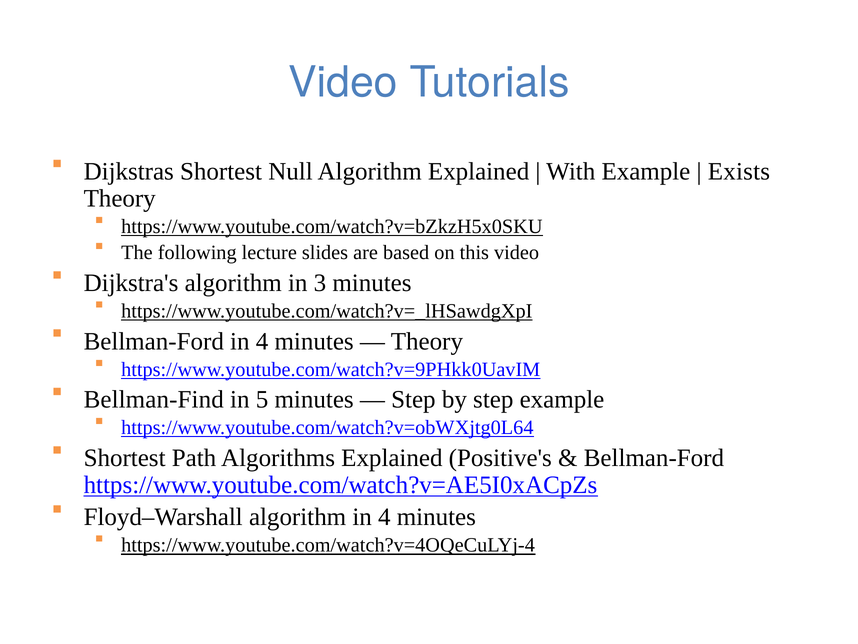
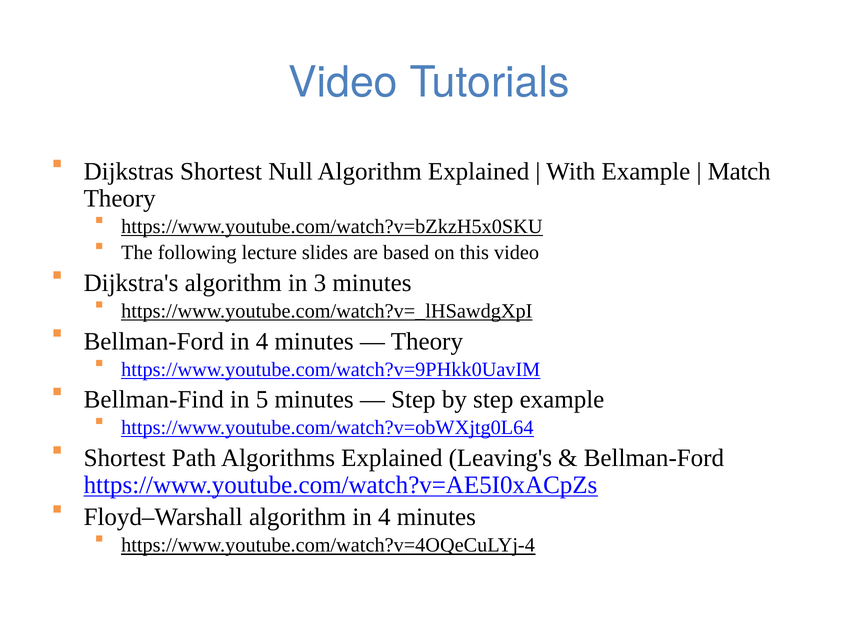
Exists: Exists -> Match
Positive's: Positive's -> Leaving's
